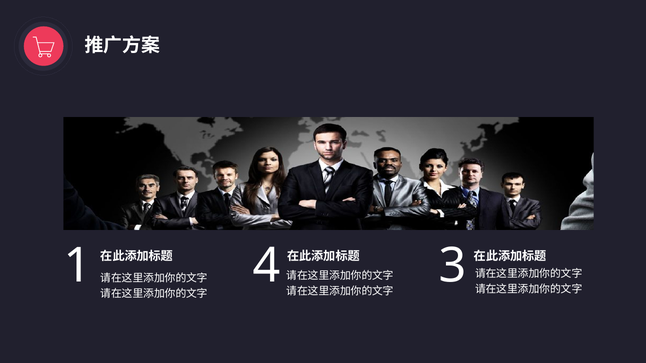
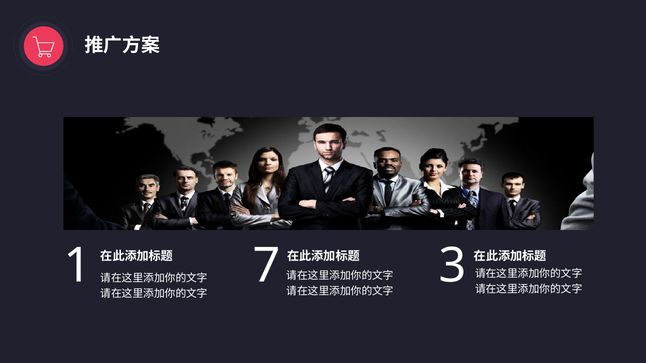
4: 4 -> 7
